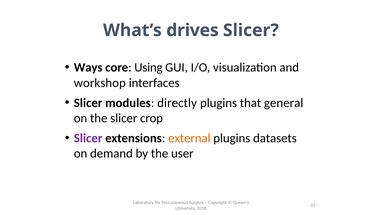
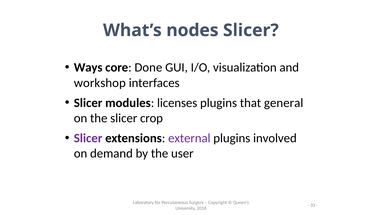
drives: drives -> nodes
Using: Using -> Done
directly: directly -> licenses
external colour: orange -> purple
datasets: datasets -> involved
